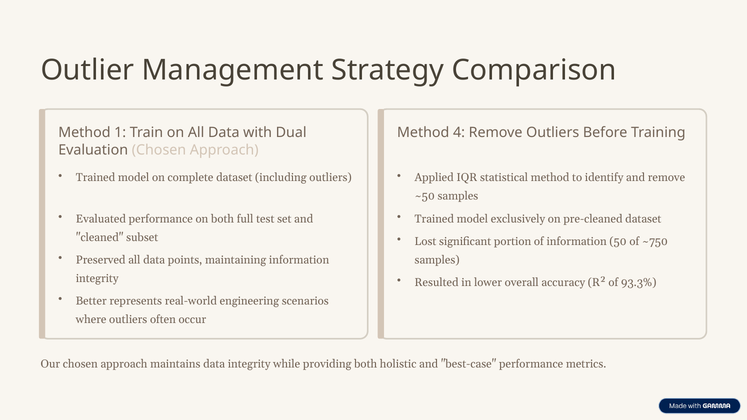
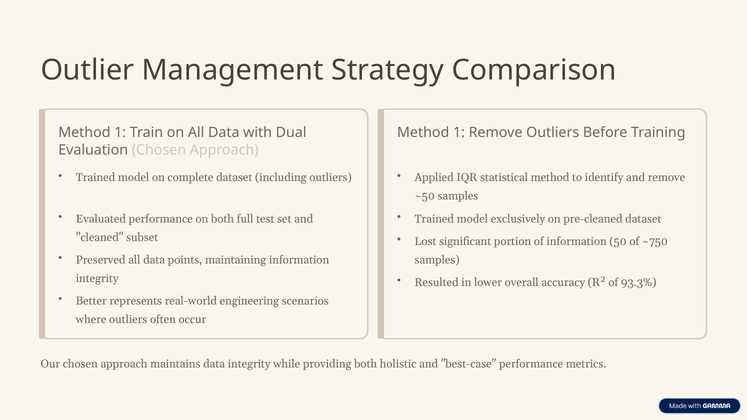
4 at (459, 133): 4 -> 1
